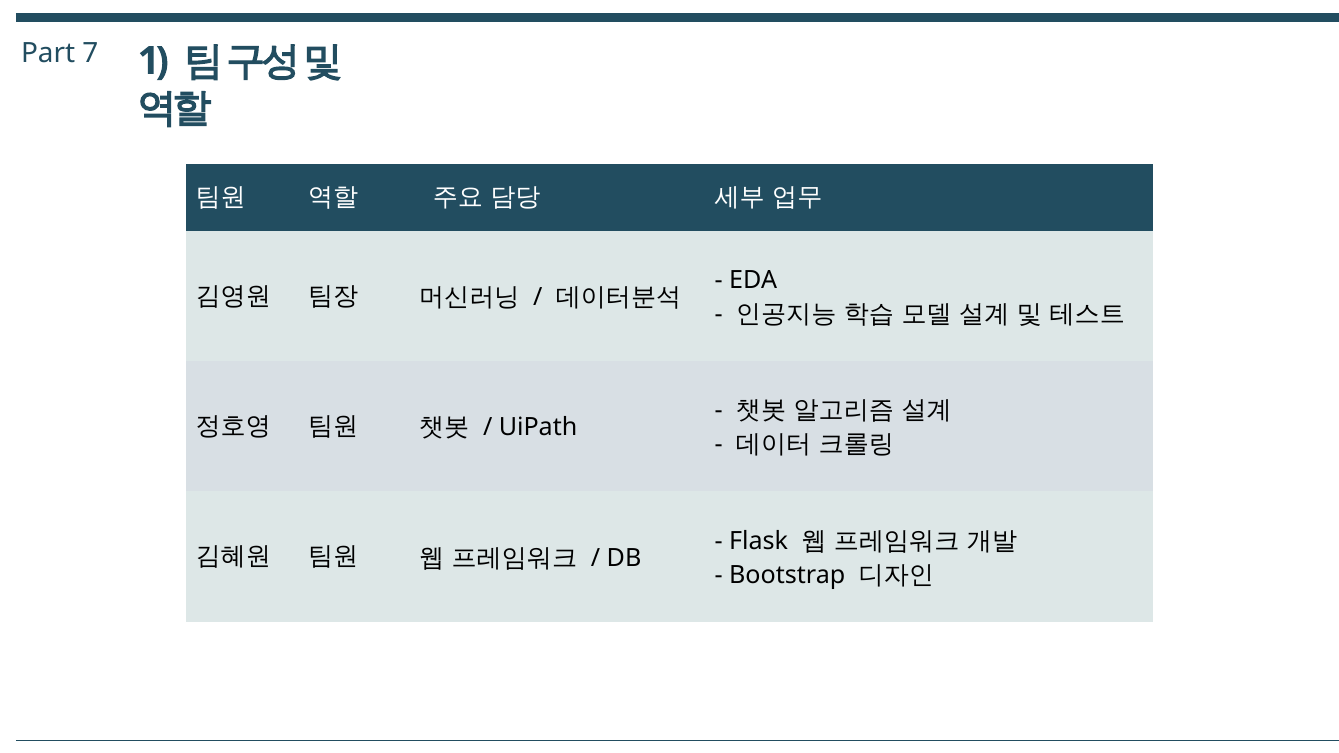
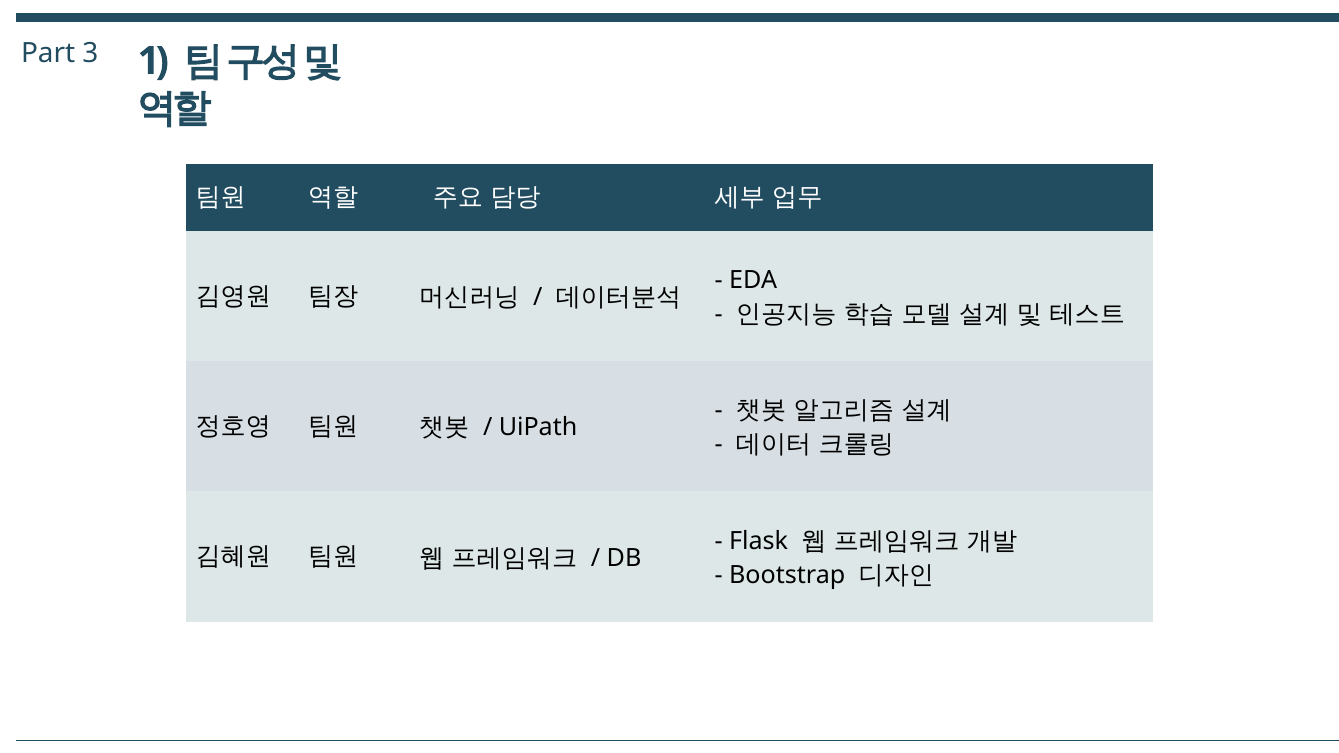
7: 7 -> 3
